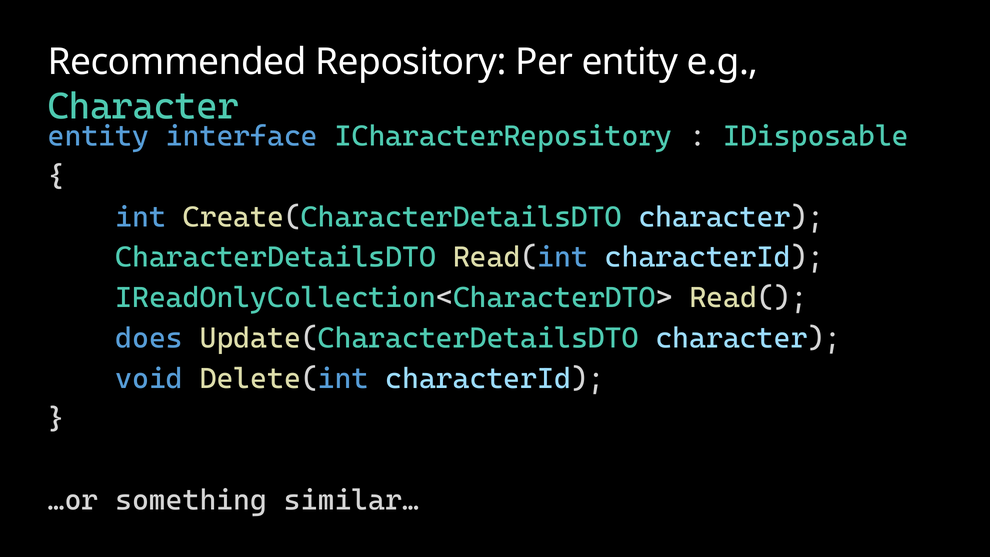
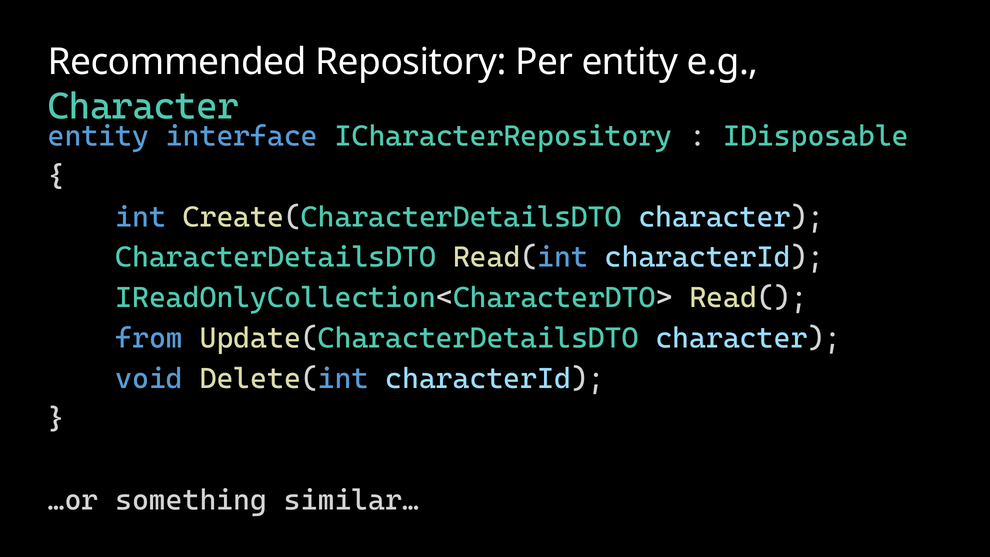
does: does -> from
